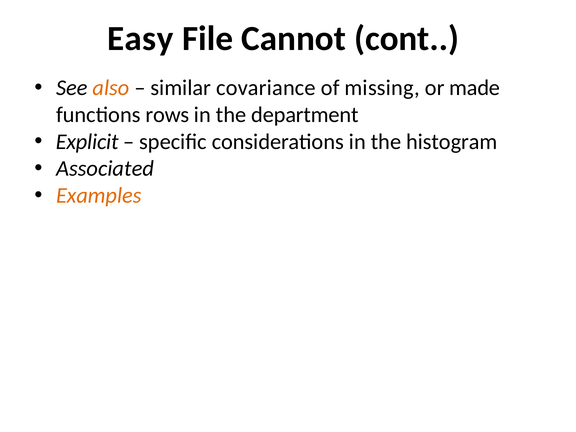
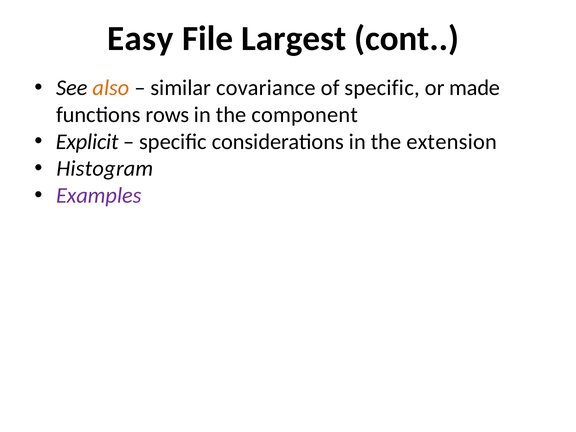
Cannot: Cannot -> Largest
of missing: missing -> specific
department: department -> component
histogram: histogram -> extension
Associated: Associated -> Histogram
Examples colour: orange -> purple
